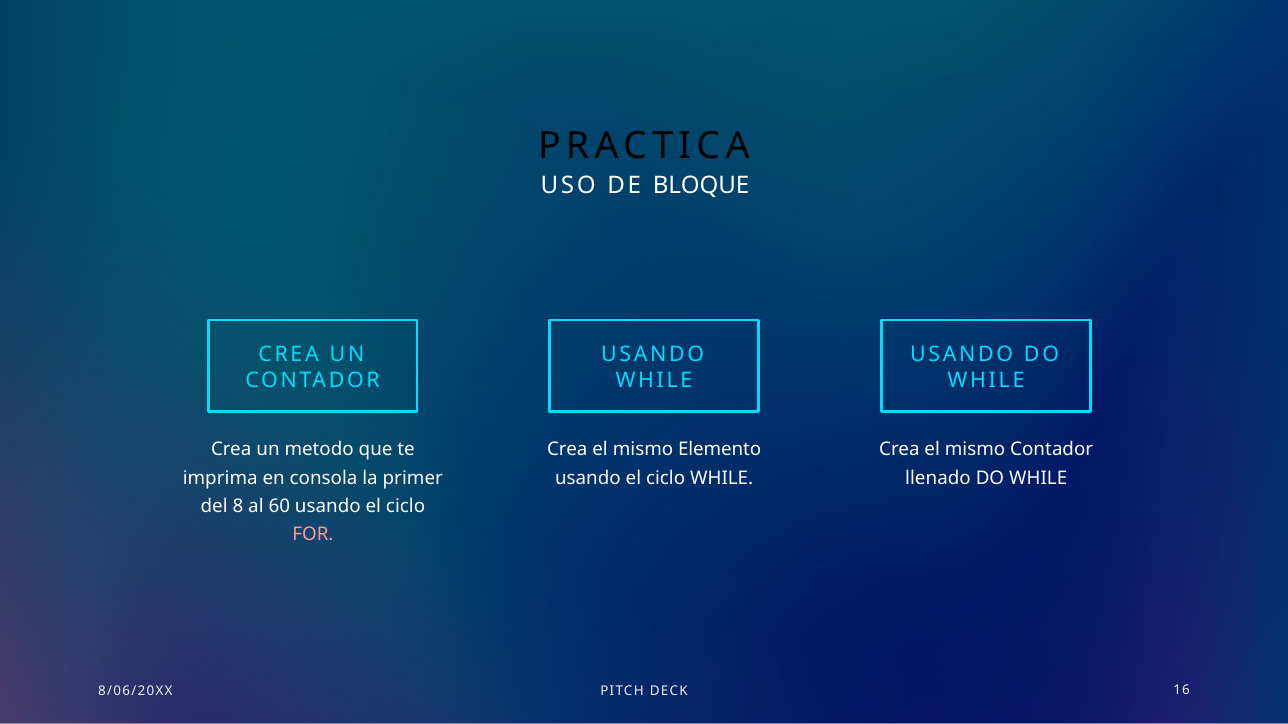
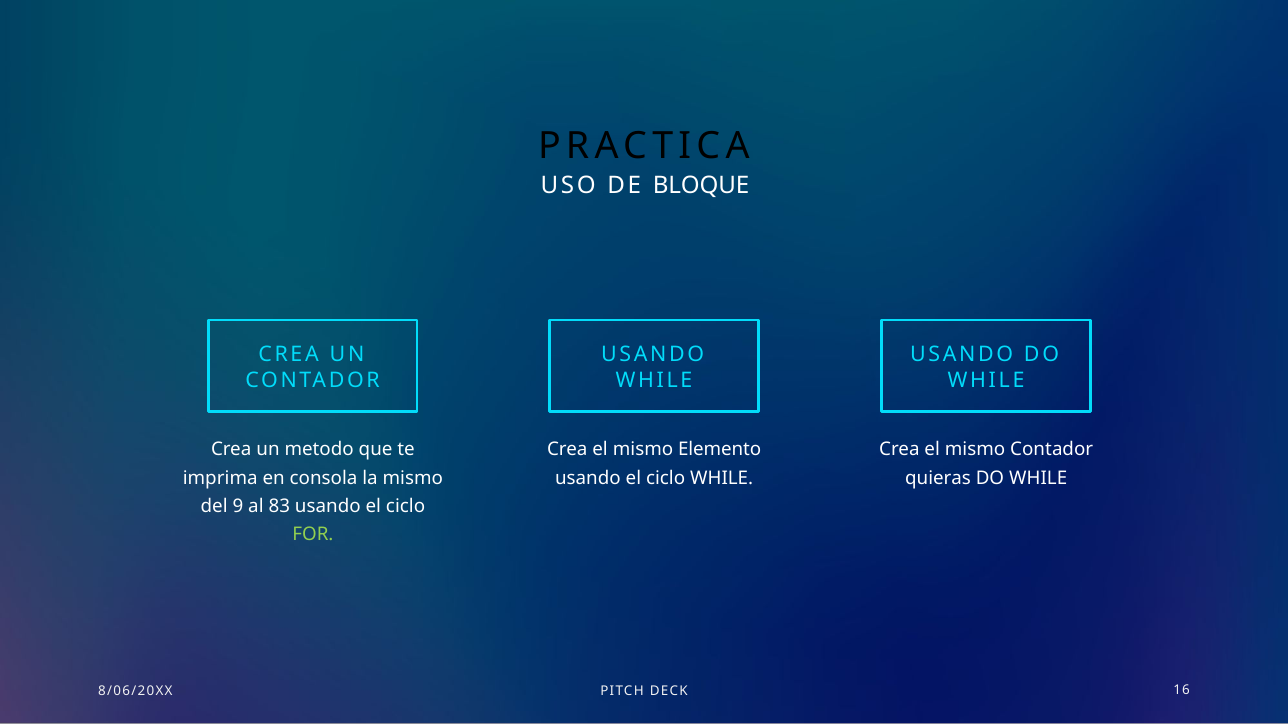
la primer: primer -> mismo
llenado: llenado -> quieras
8: 8 -> 9
60: 60 -> 83
FOR colour: pink -> light green
